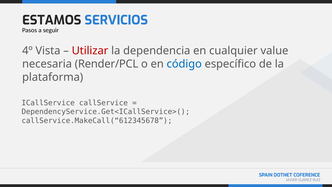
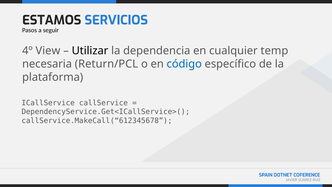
Vista: Vista -> View
Utilizar colour: red -> black
value: value -> temp
Render/PCL: Render/PCL -> Return/PCL
